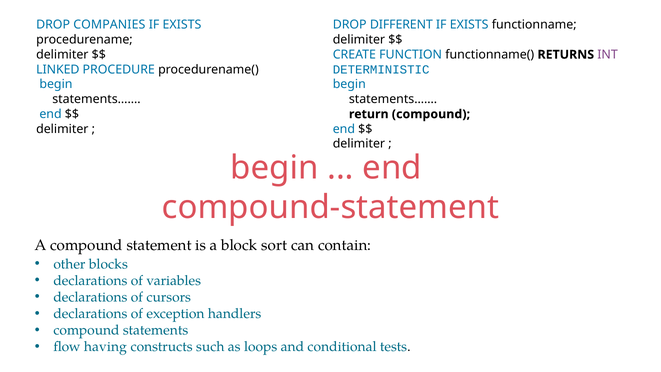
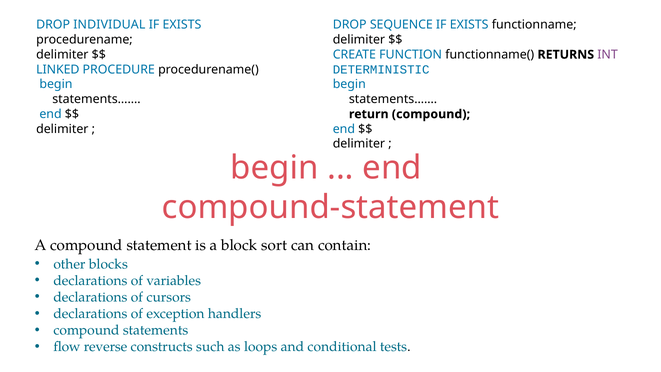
COMPANIES: COMPANIES -> INDIVIDUAL
DIFFERENT: DIFFERENT -> SEQUENCE
having: having -> reverse
